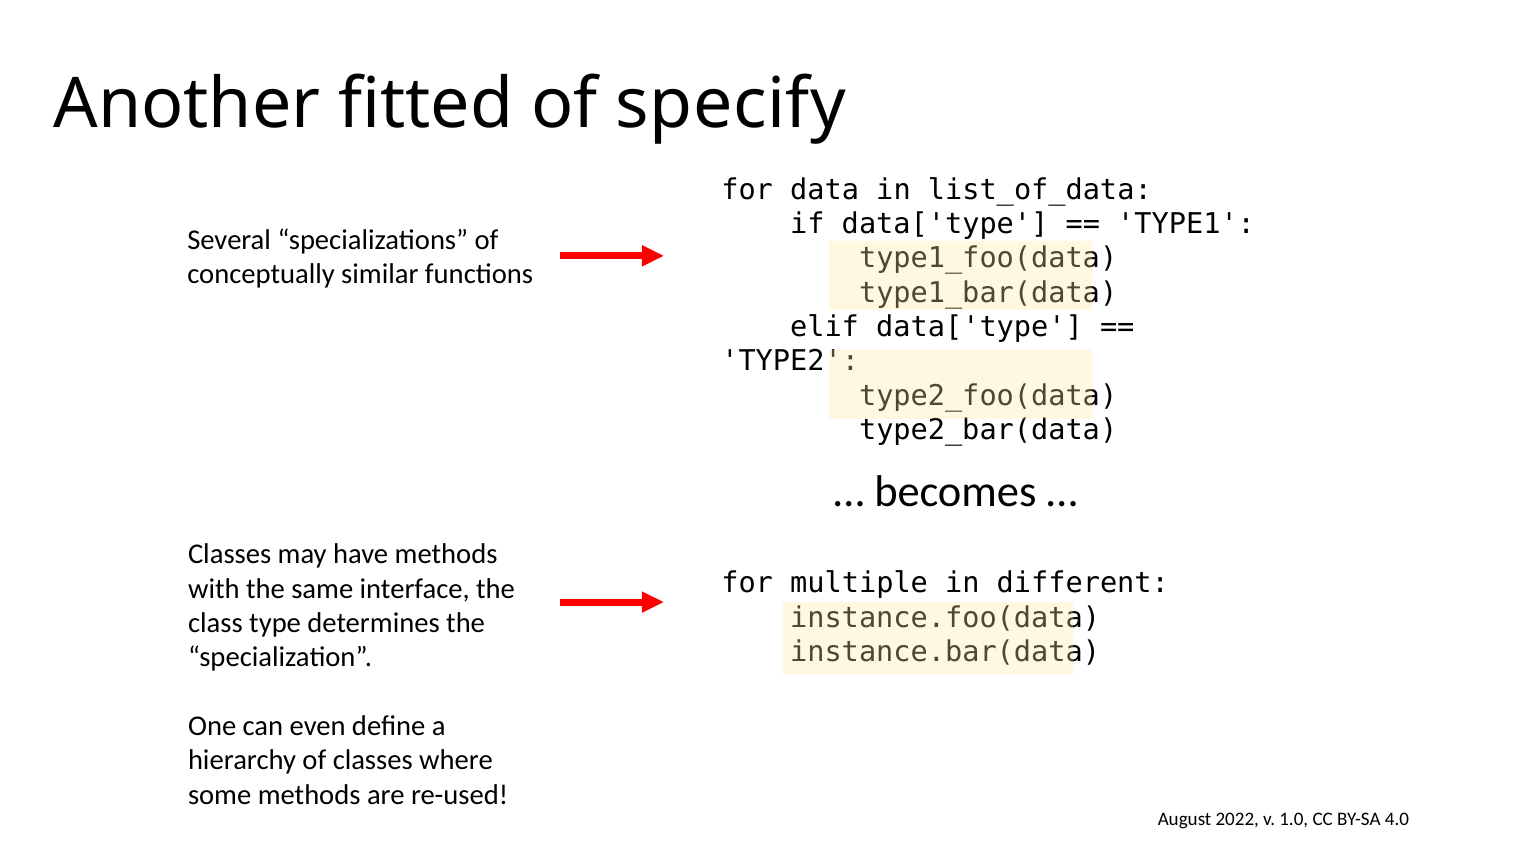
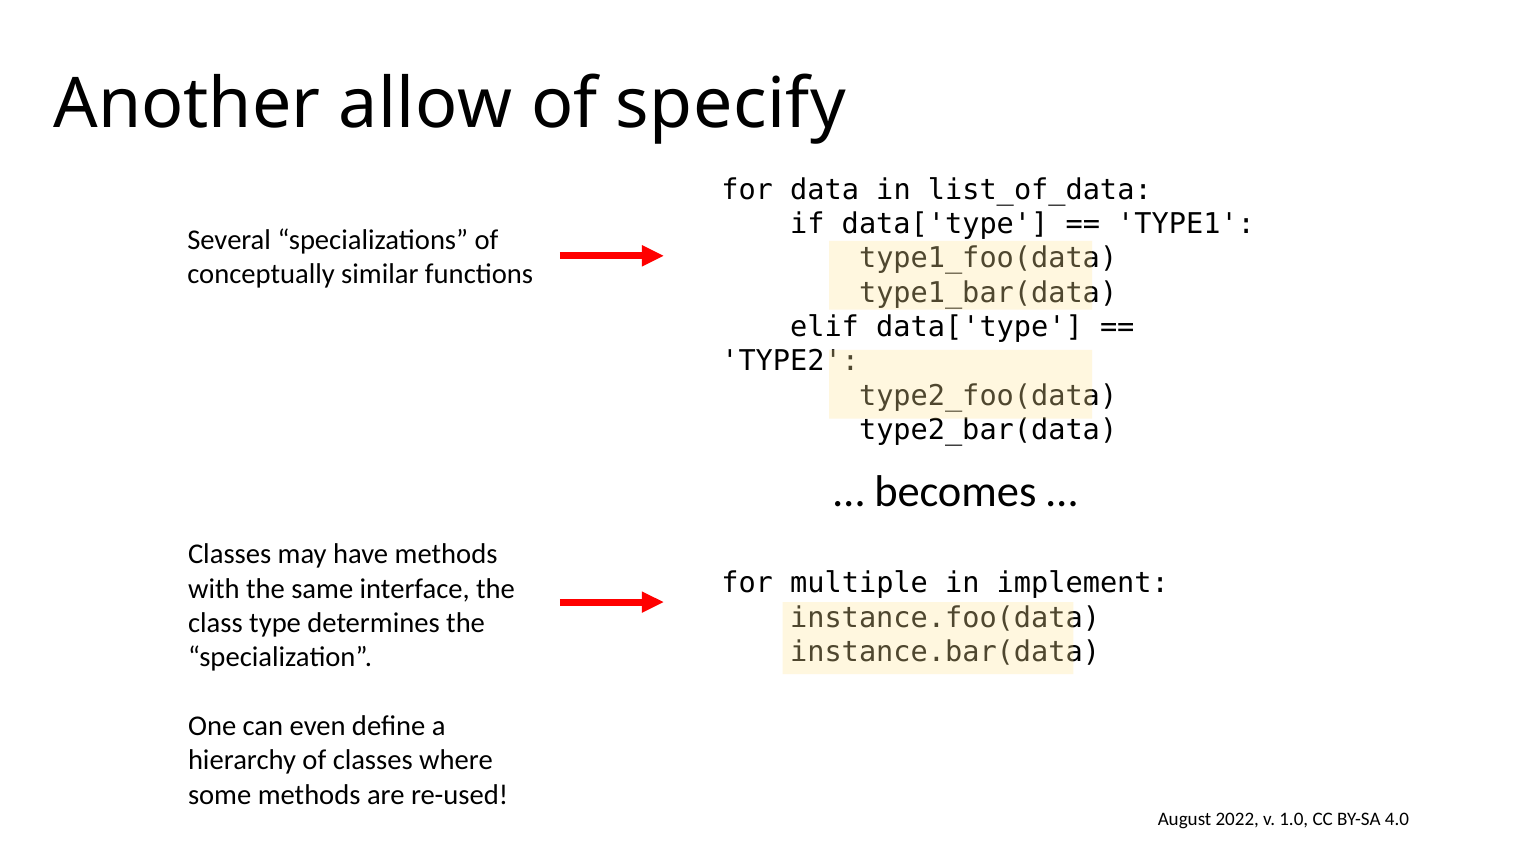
fitted: fitted -> allow
different: different -> implement
